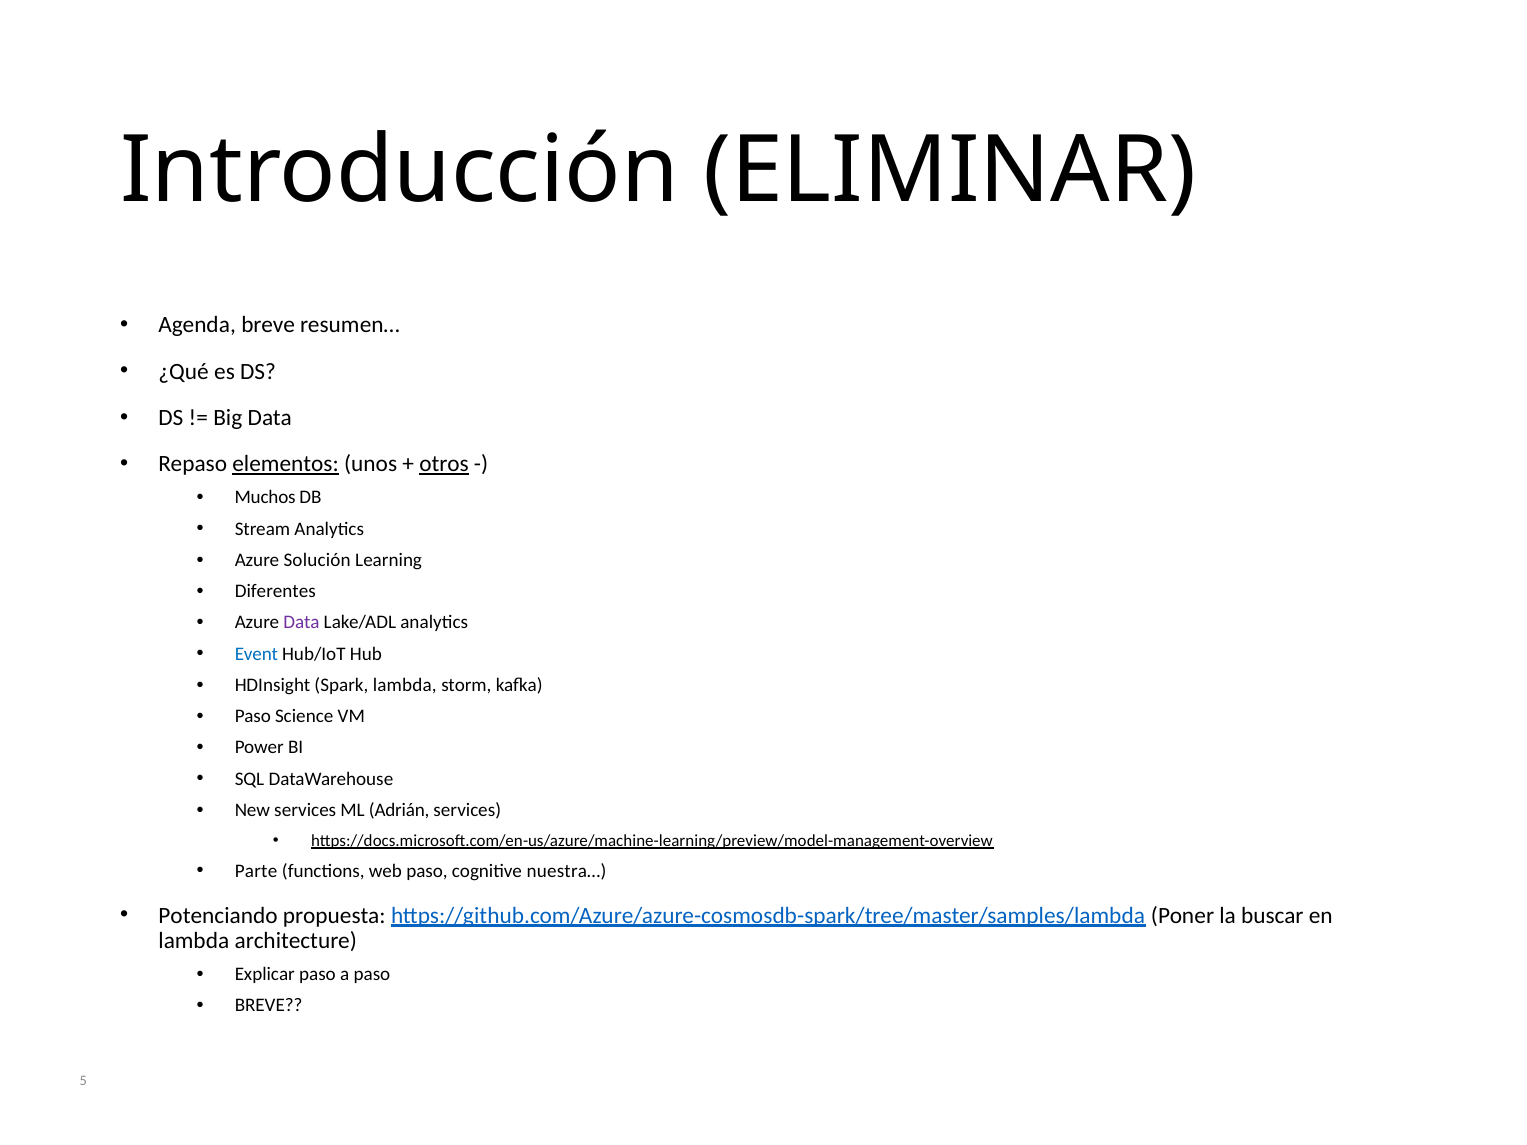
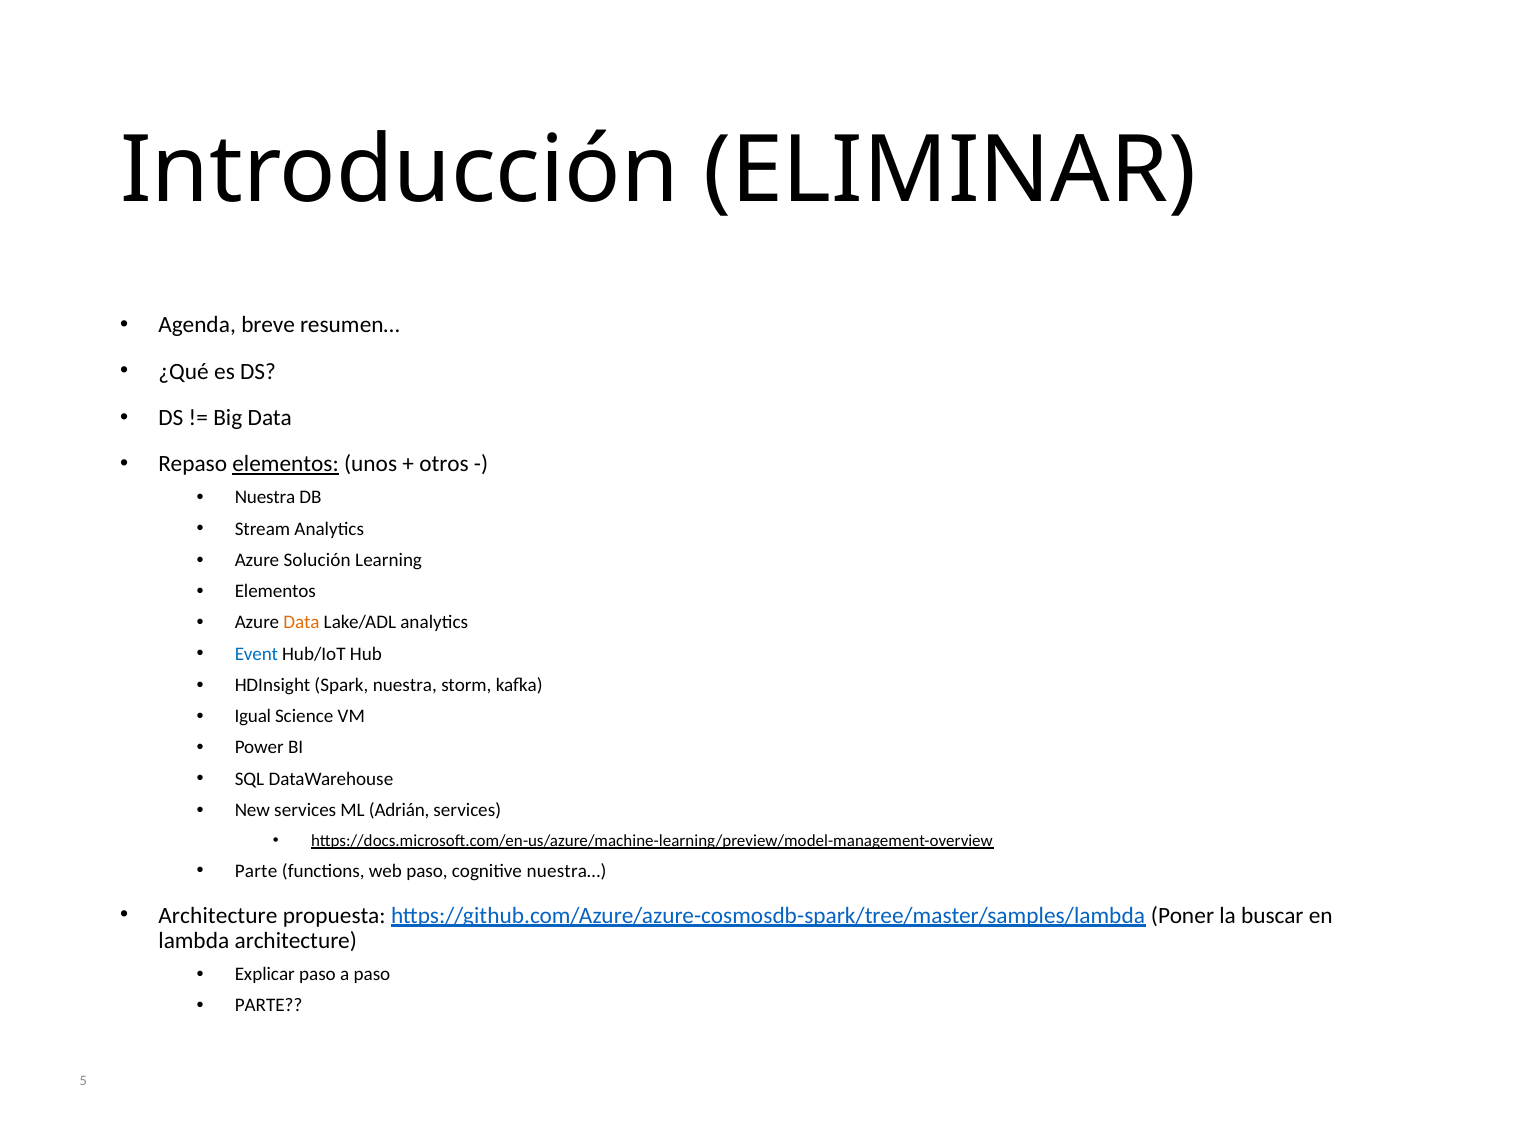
otros underline: present -> none
Muchos at (265, 498): Muchos -> Nuestra
Diferentes at (275, 592): Diferentes -> Elementos
Data at (302, 623) colour: purple -> orange
Spark lambda: lambda -> nuestra
Paso at (253, 717): Paso -> Igual
Potenciando at (218, 916): Potenciando -> Architecture
BREVE at (269, 1006): BREVE -> PARTE
